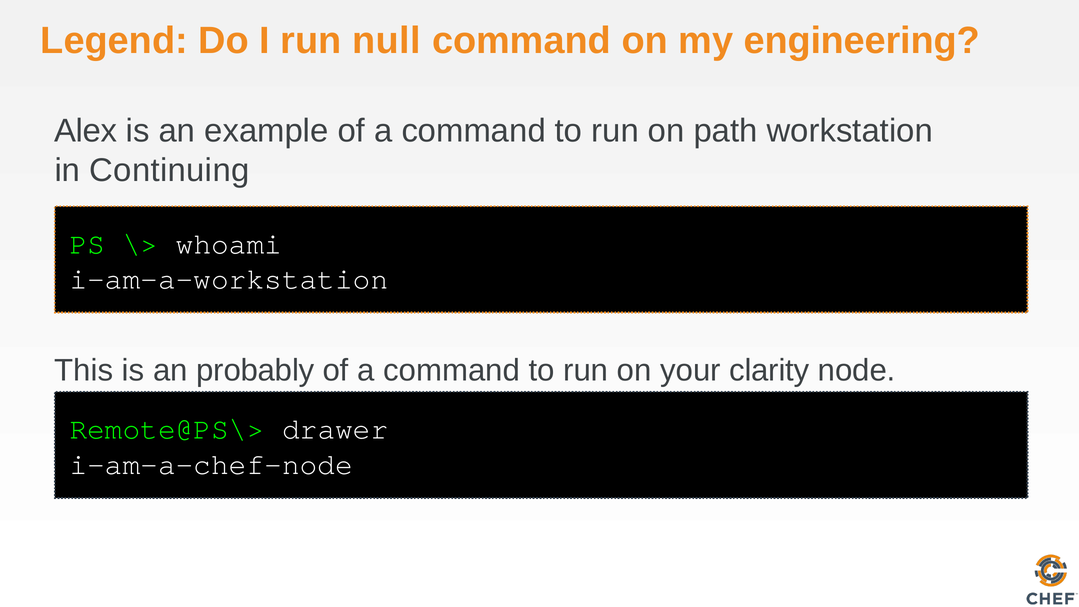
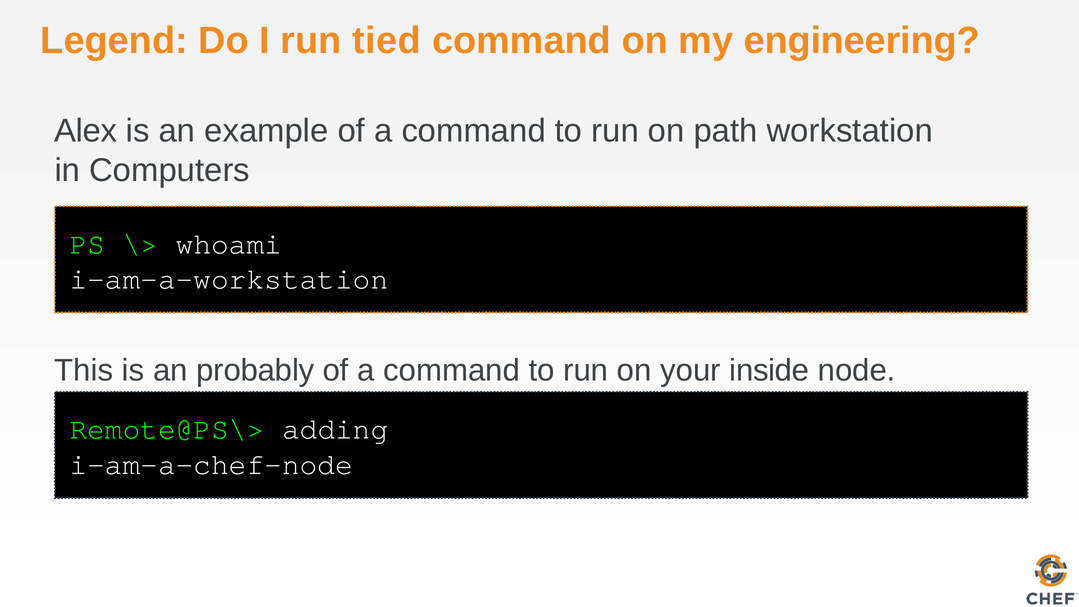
null: null -> tied
Continuing: Continuing -> Computers
clarity: clarity -> inside
drawer: drawer -> adding
